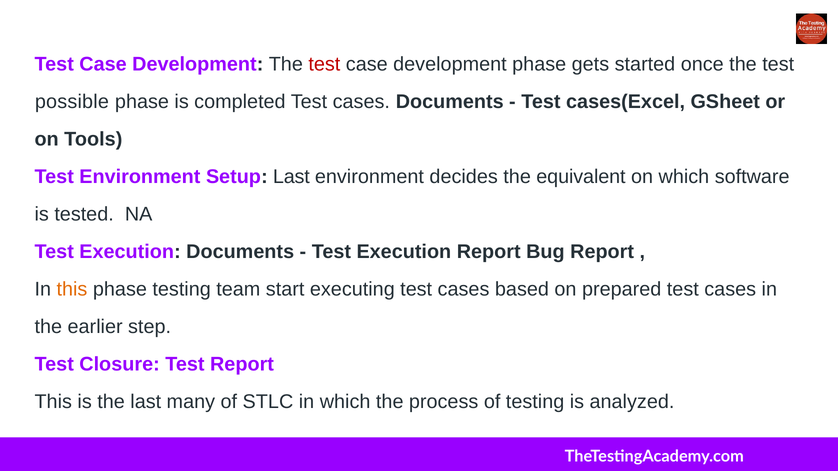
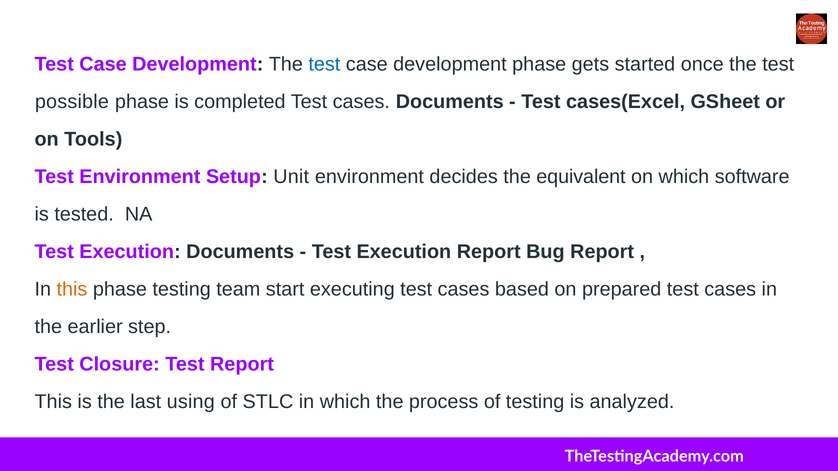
test at (324, 64) colour: red -> blue
Setup Last: Last -> Unit
many: many -> using
